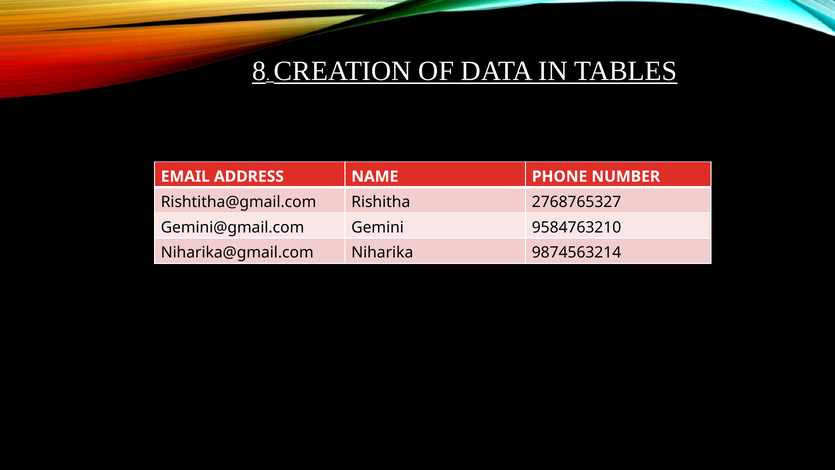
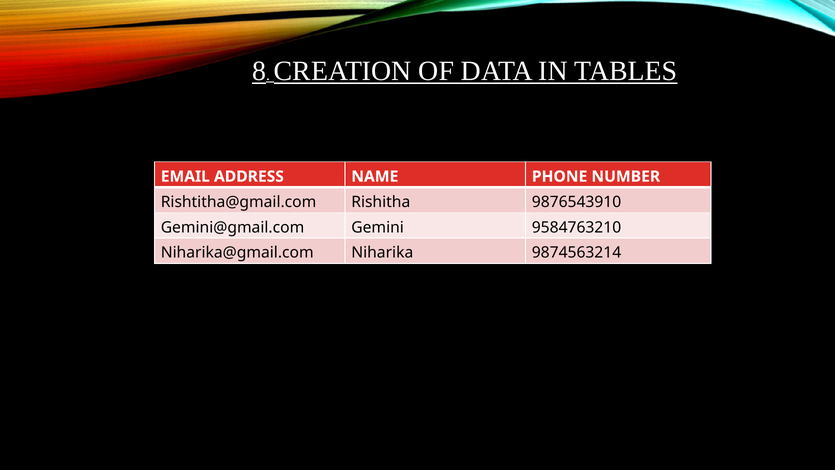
2768765327: 2768765327 -> 9876543910
